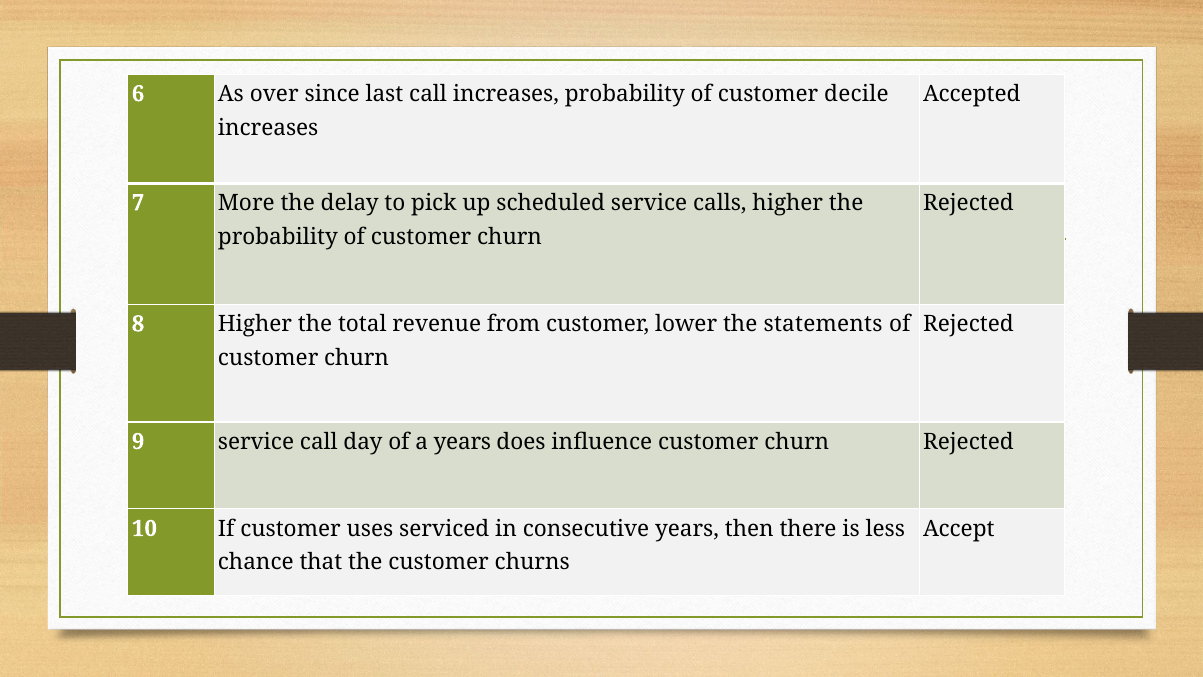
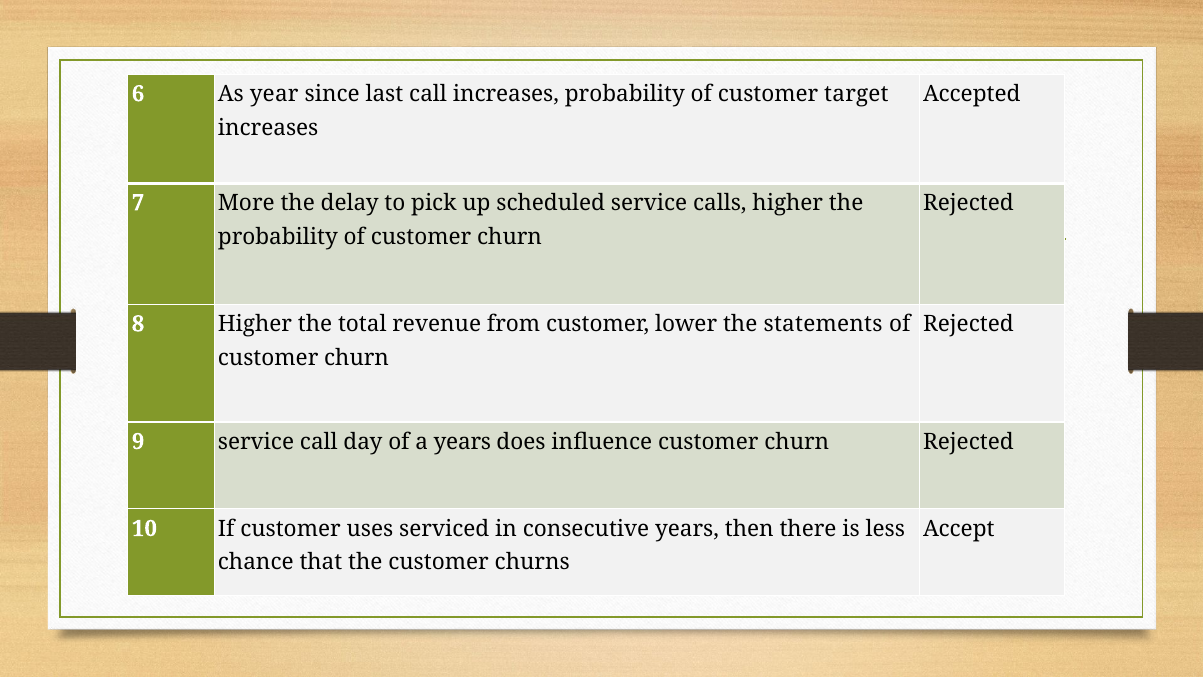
over: over -> year
decile: decile -> target
